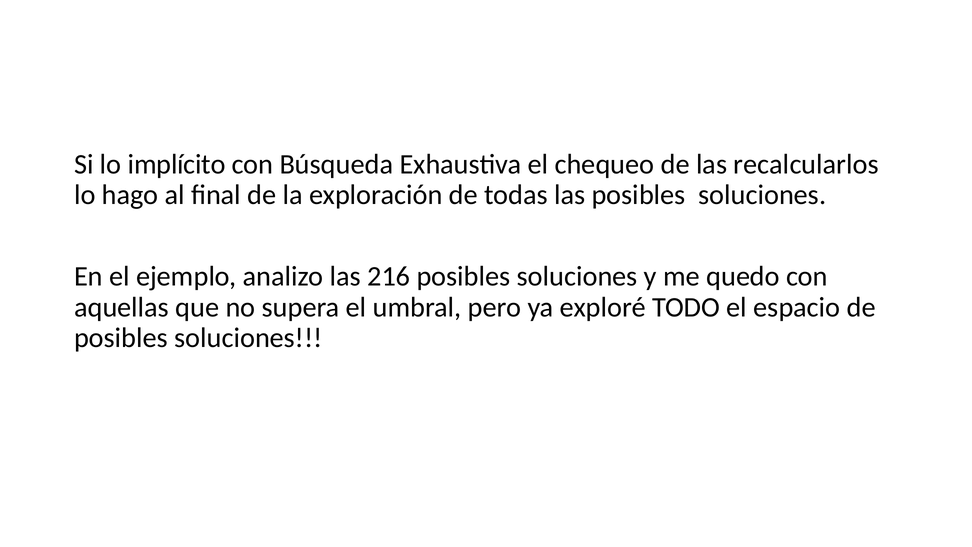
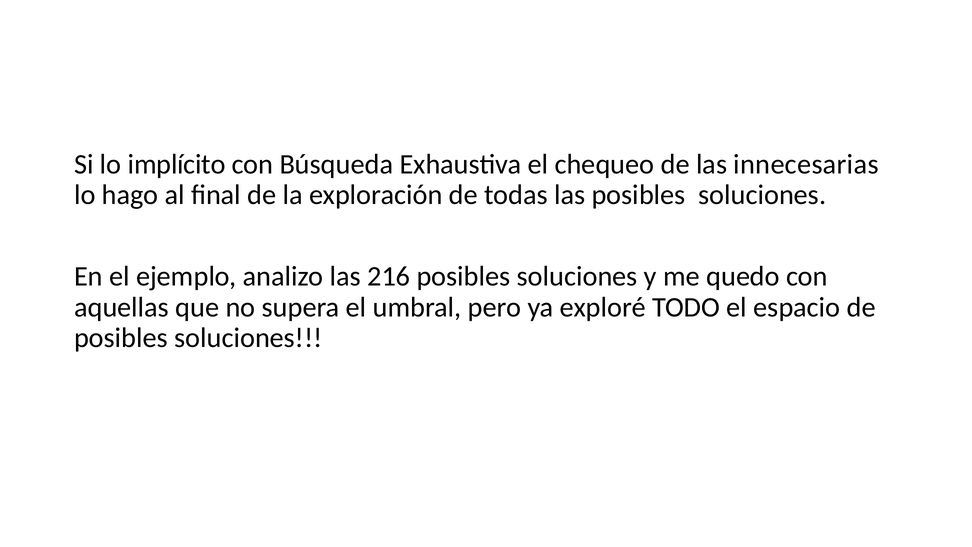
recalcularlos: recalcularlos -> innecesarias
